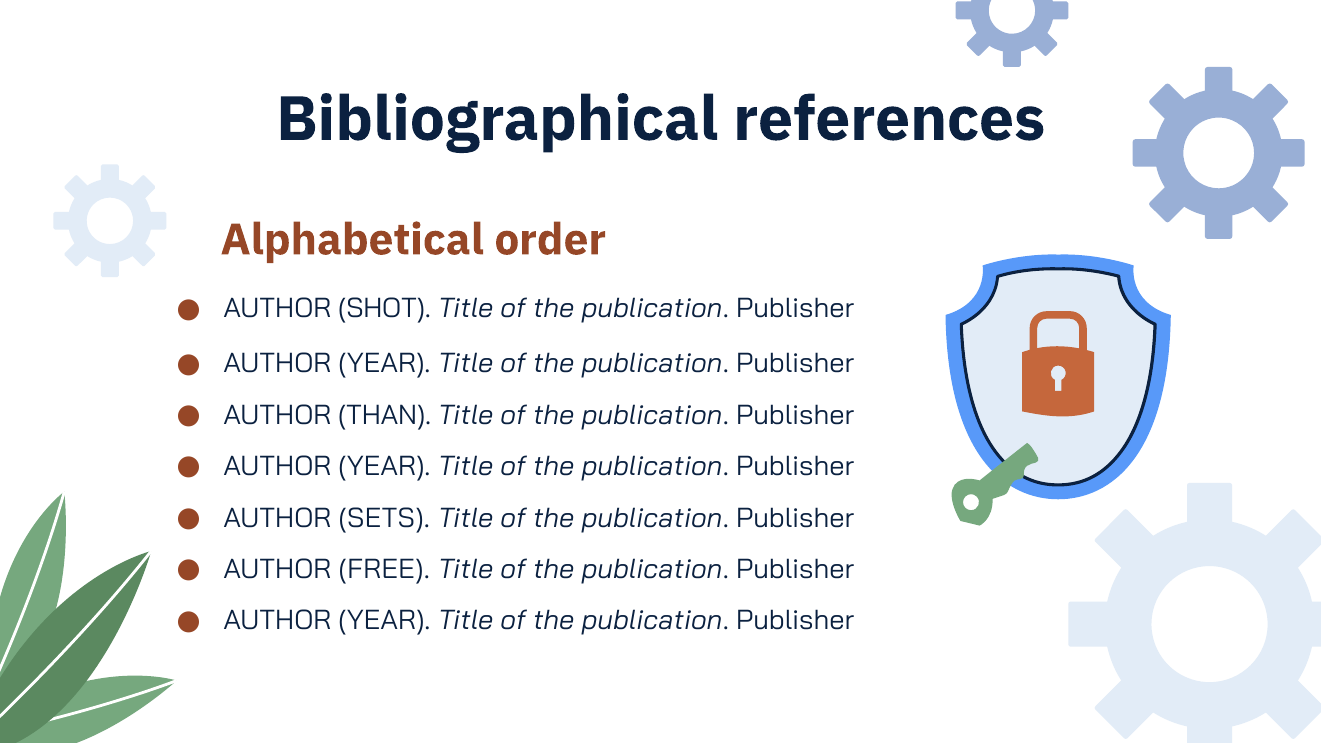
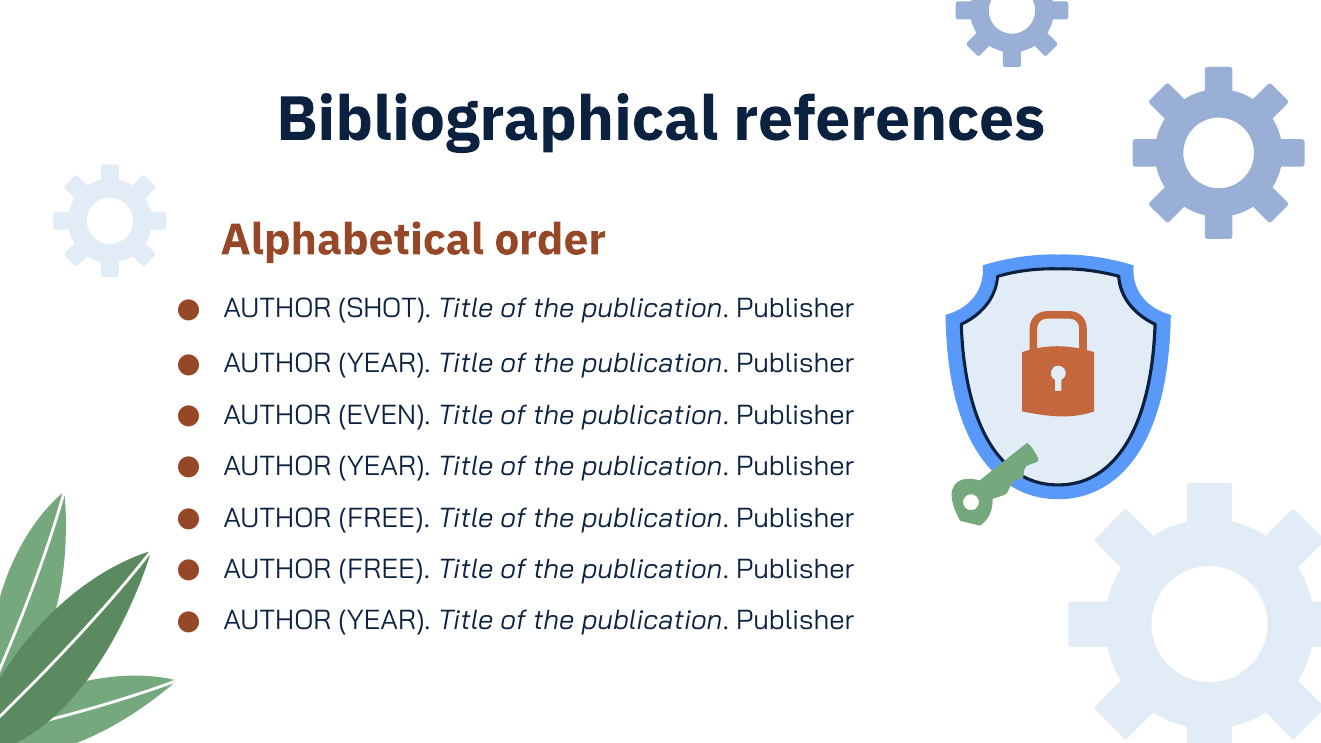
THAN: THAN -> EVEN
SETS at (384, 518): SETS -> FREE
